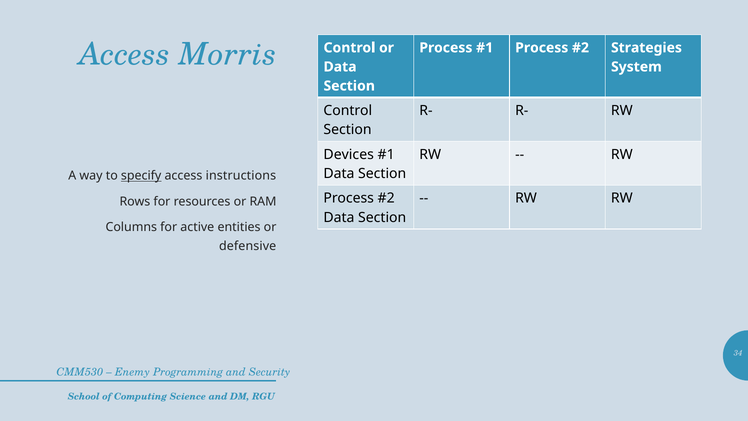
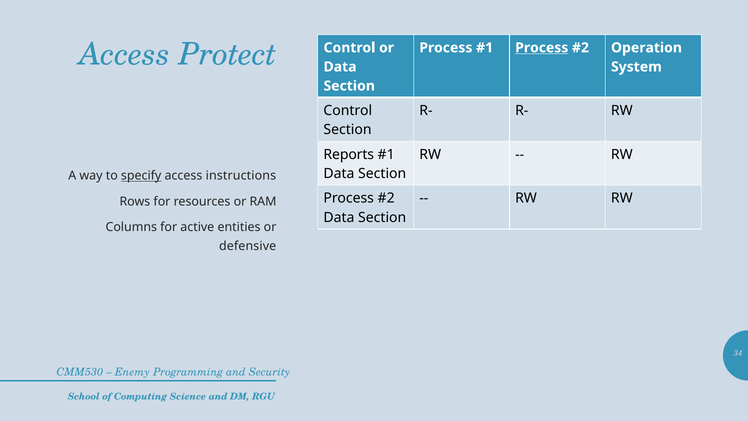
Morris: Morris -> Protect
Process at (542, 48) underline: none -> present
Strategies: Strategies -> Operation
Devices: Devices -> Reports
